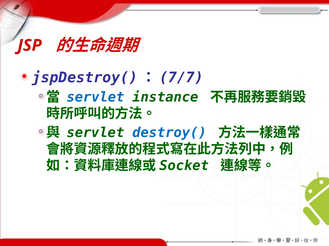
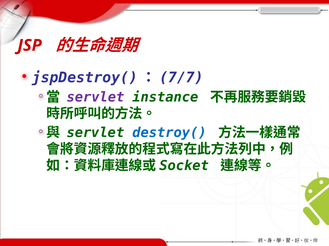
servlet at (95, 97) colour: blue -> purple
